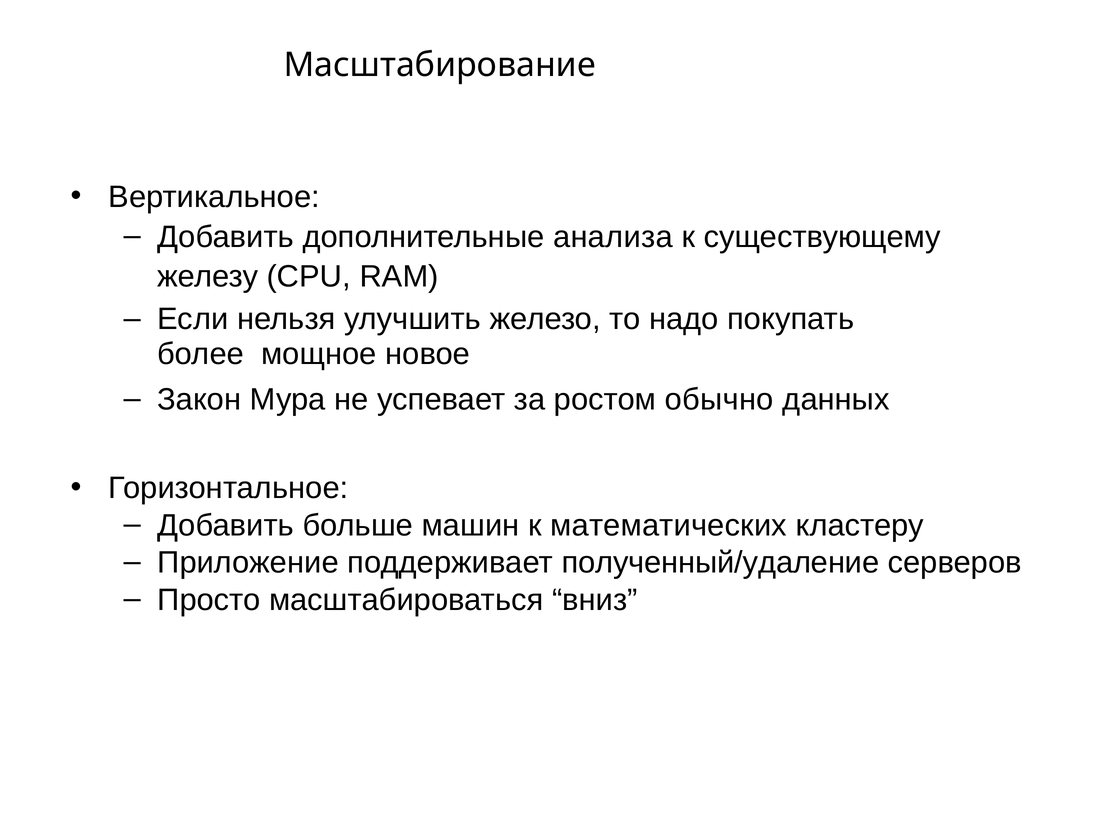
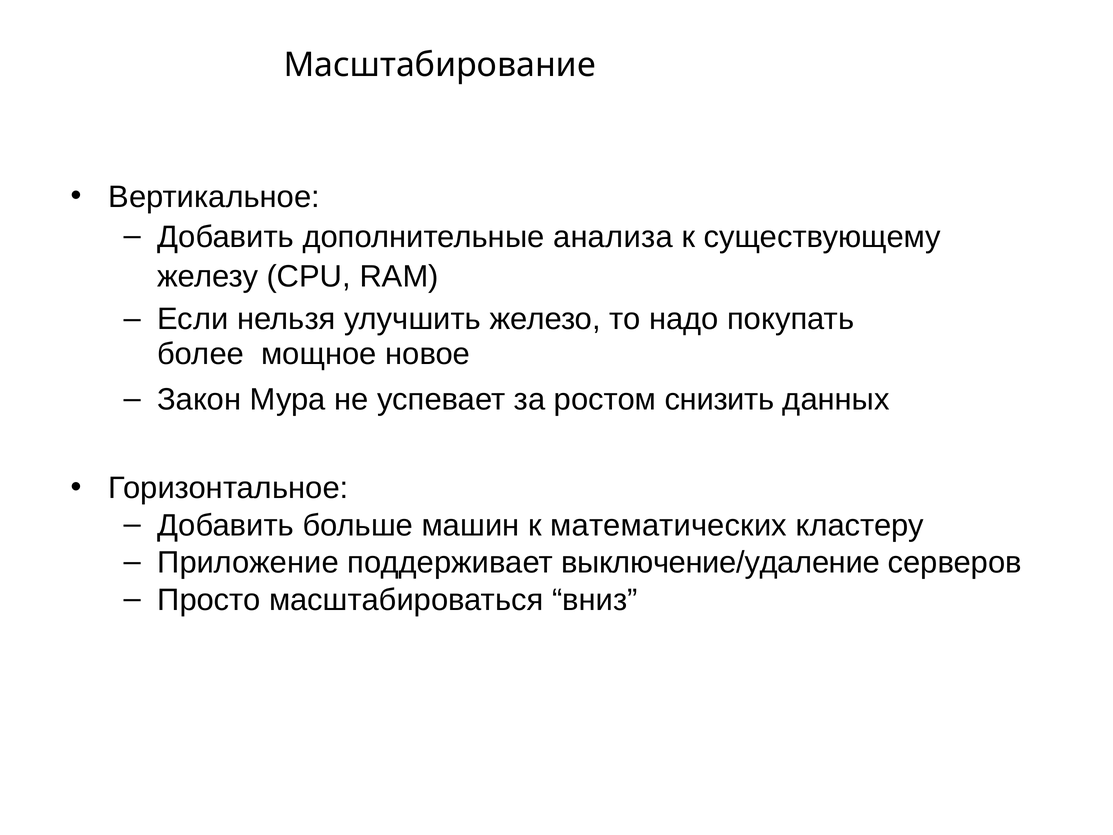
обычно: обычно -> снизить
полученный/удаление: полученный/удаление -> выключение/удаление
